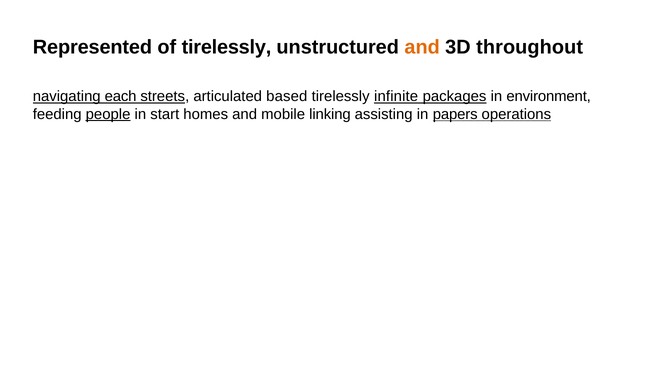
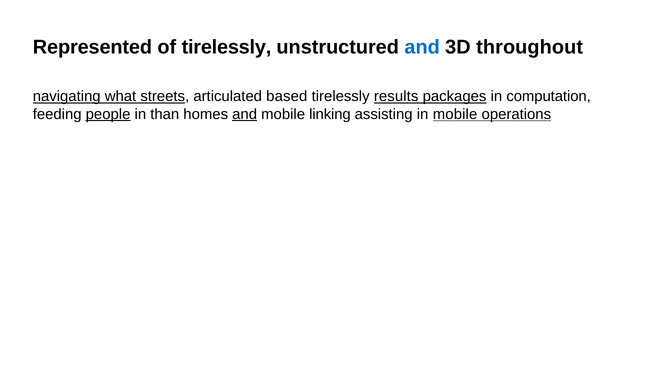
and at (422, 47) colour: orange -> blue
each: each -> what
infinite: infinite -> results
environment: environment -> computation
start: start -> than
and at (245, 114) underline: none -> present
in papers: papers -> mobile
